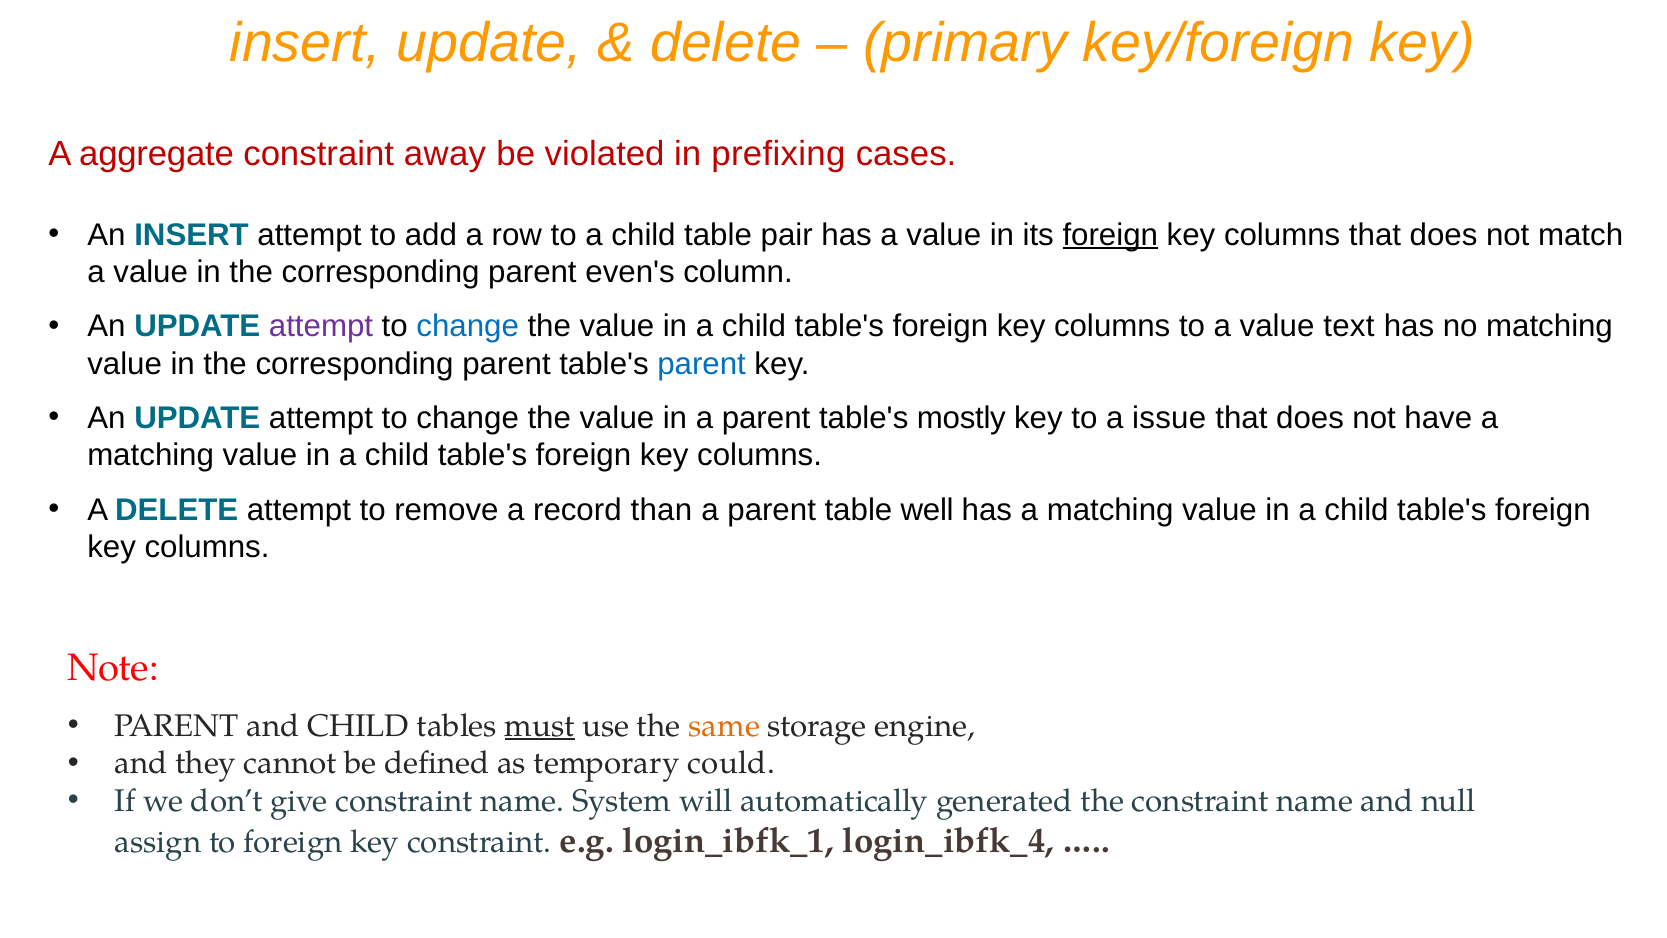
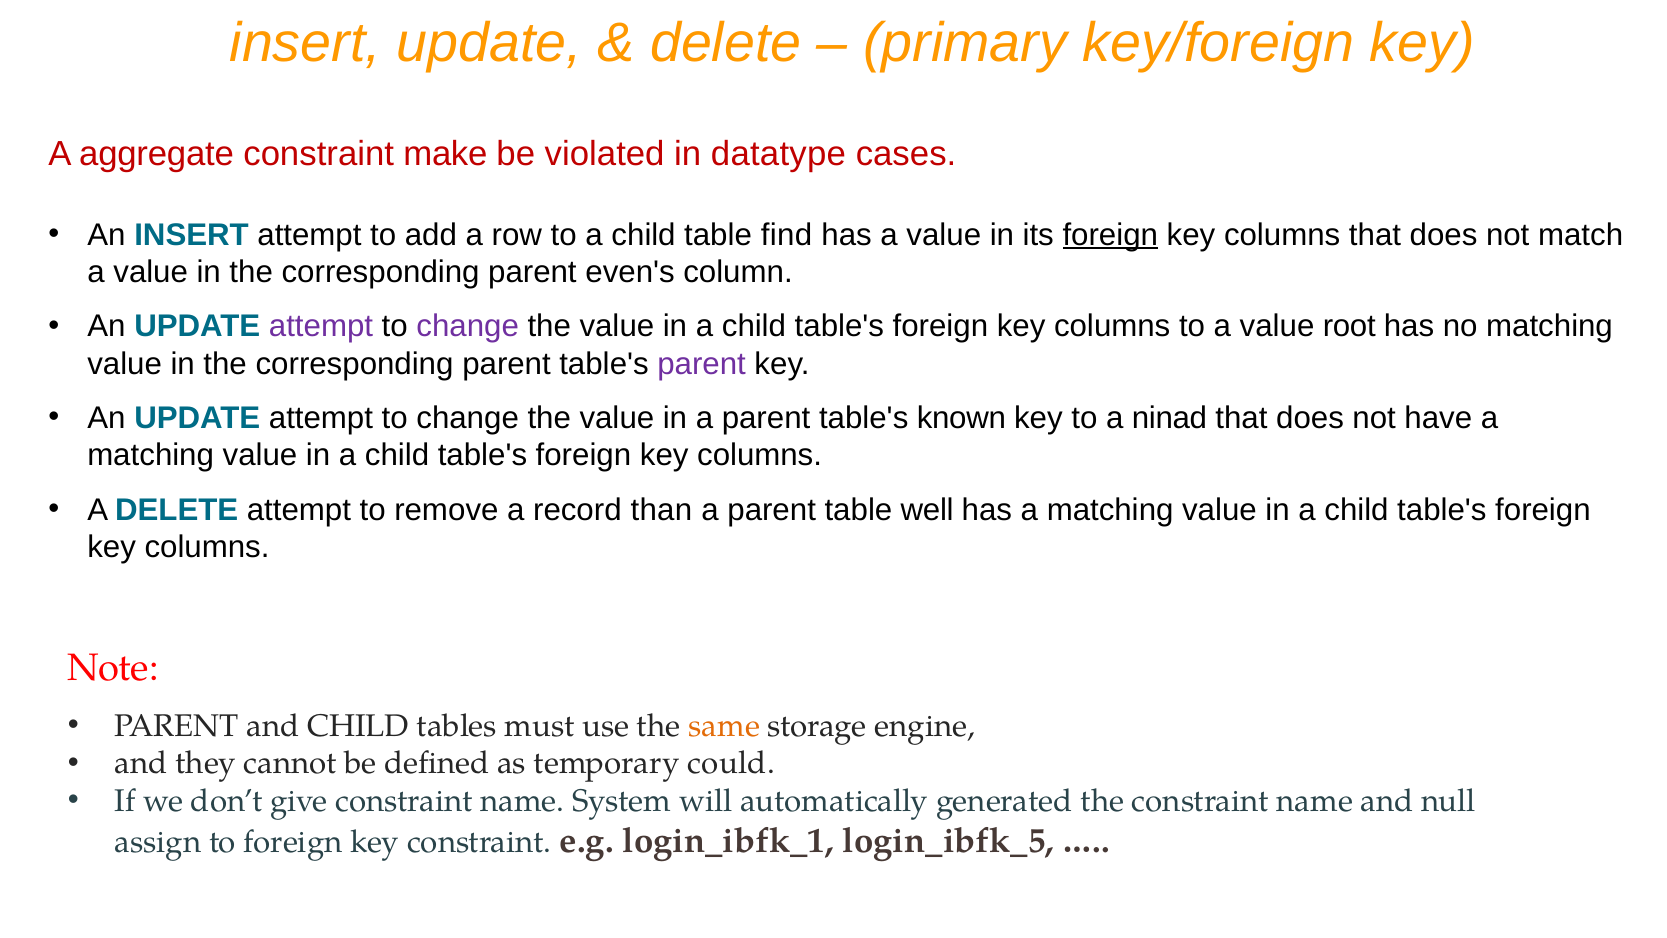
away: away -> make
prefixing: prefixing -> datatype
pair: pair -> find
change at (468, 326) colour: blue -> purple
text: text -> root
parent at (702, 364) colour: blue -> purple
mostly: mostly -> known
issue: issue -> ninad
must underline: present -> none
login_ibfk_4: login_ibfk_4 -> login_ibfk_5
